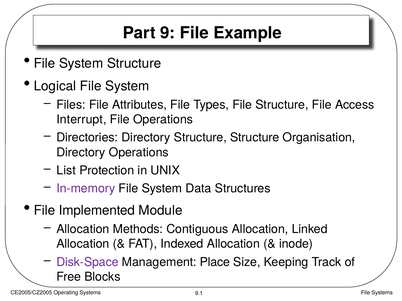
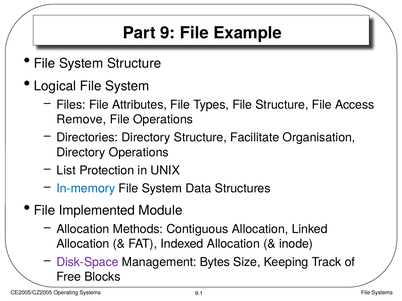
Interrupt: Interrupt -> Remove
Structure Structure: Structure -> Facilitate
In-memory colour: purple -> blue
Place: Place -> Bytes
